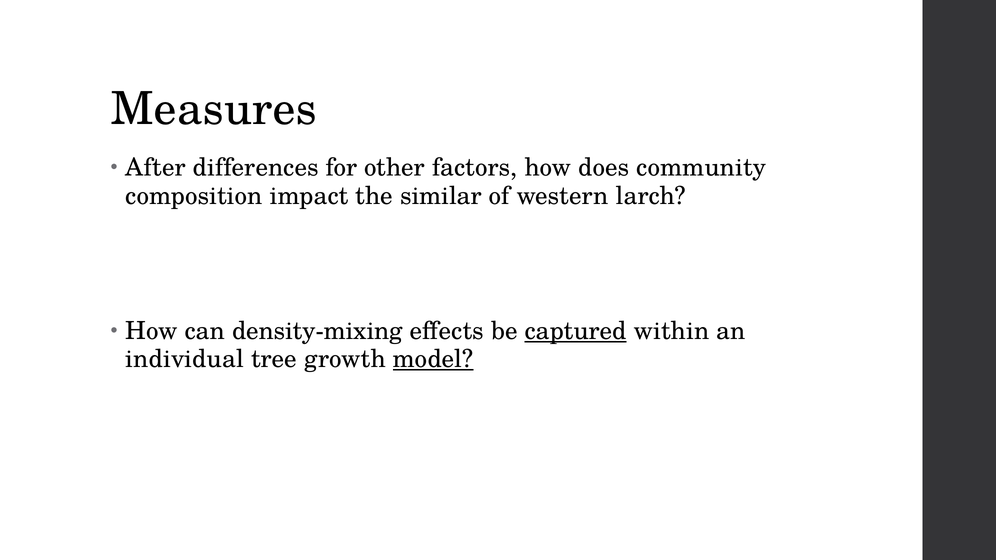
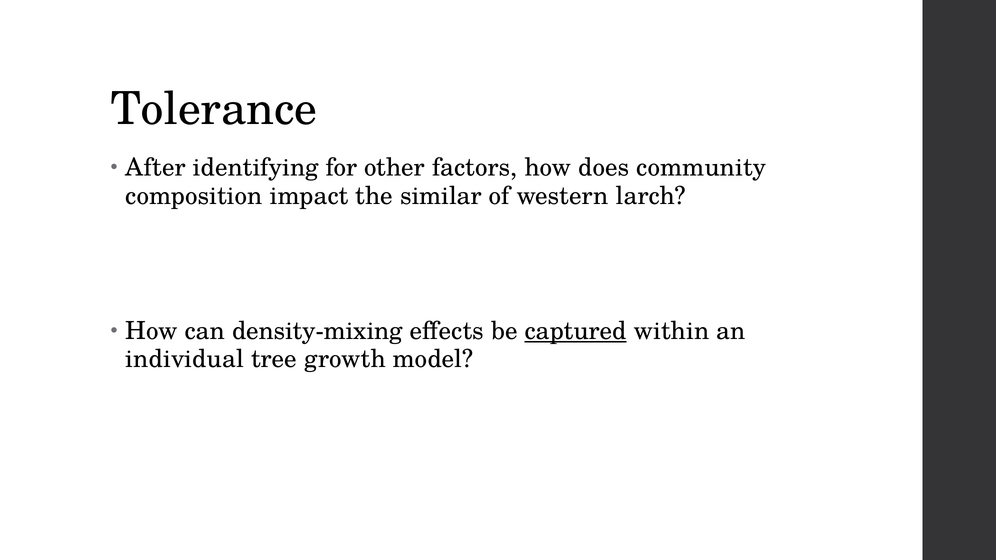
Measures: Measures -> Tolerance
differences: differences -> identifying
model underline: present -> none
